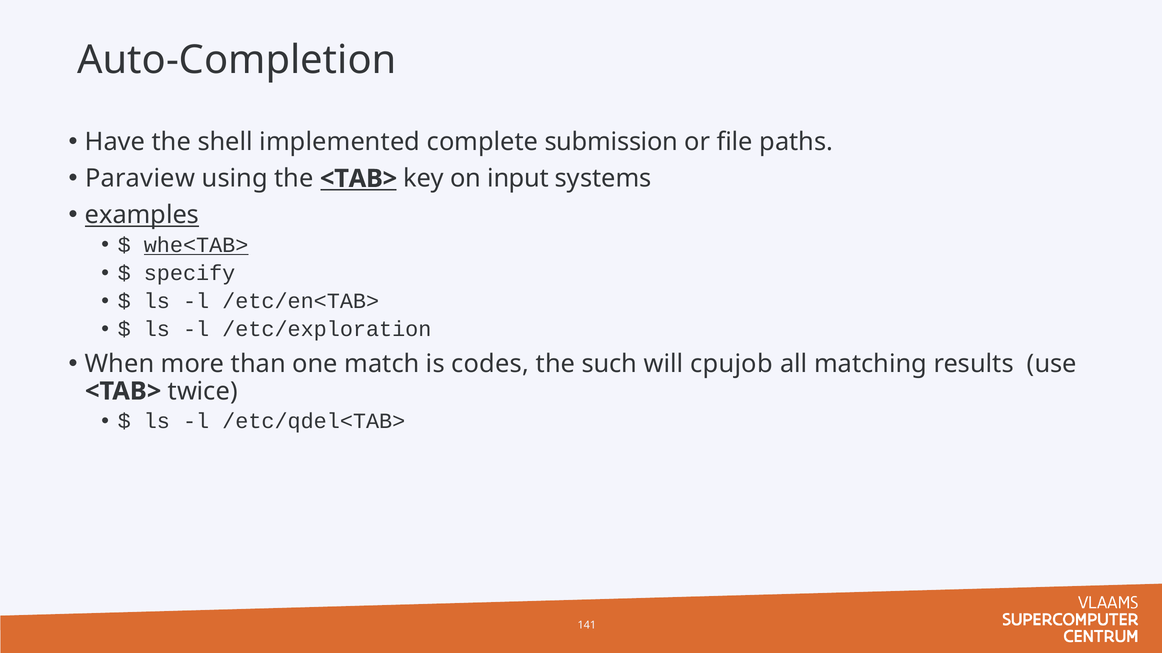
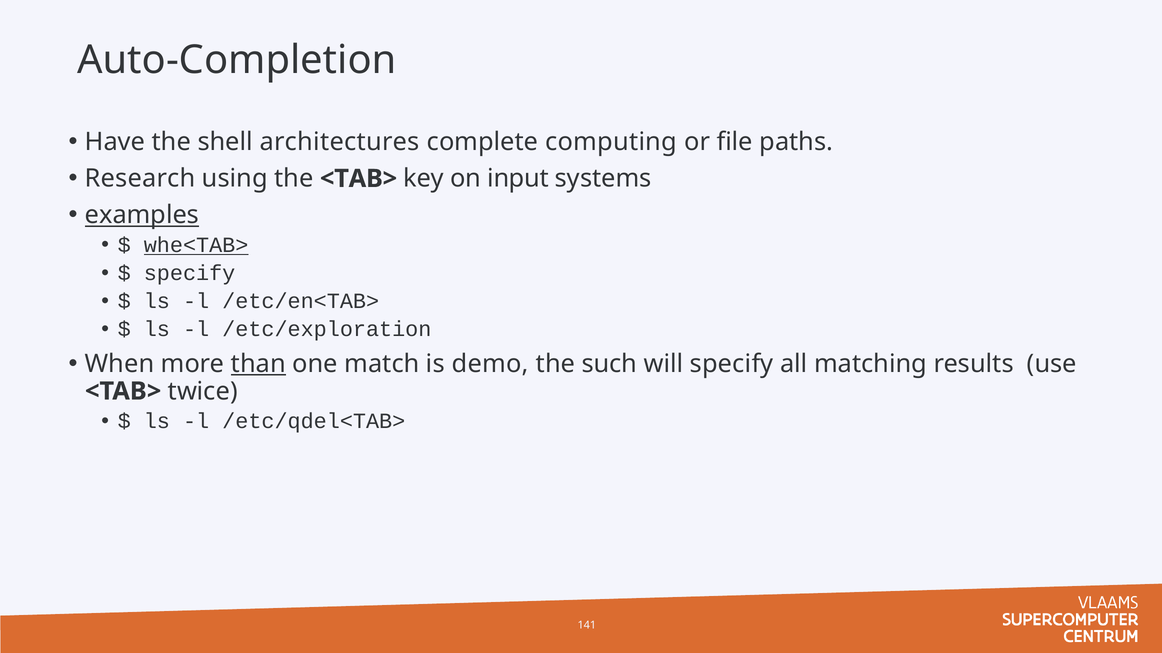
implemented: implemented -> architectures
submission: submission -> computing
Paraview: Paraview -> Research
<TAB> at (359, 179) underline: present -> none
than underline: none -> present
codes: codes -> demo
will cpujob: cpujob -> specify
